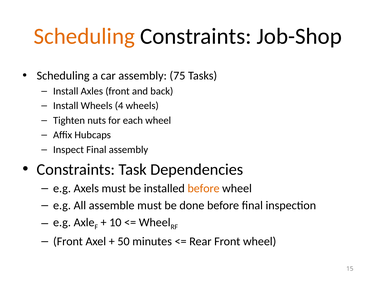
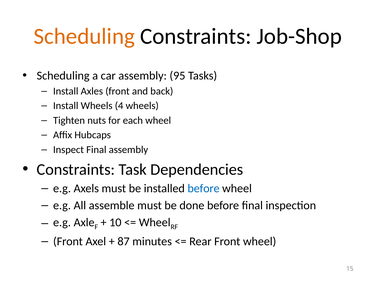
75: 75 -> 95
before at (204, 189) colour: orange -> blue
50: 50 -> 87
